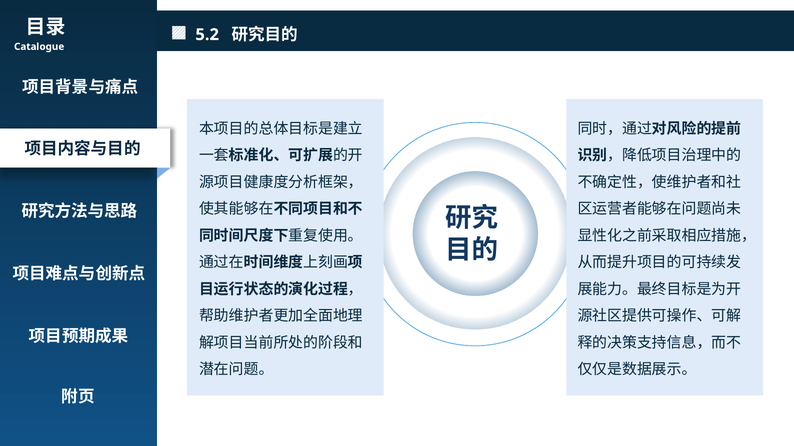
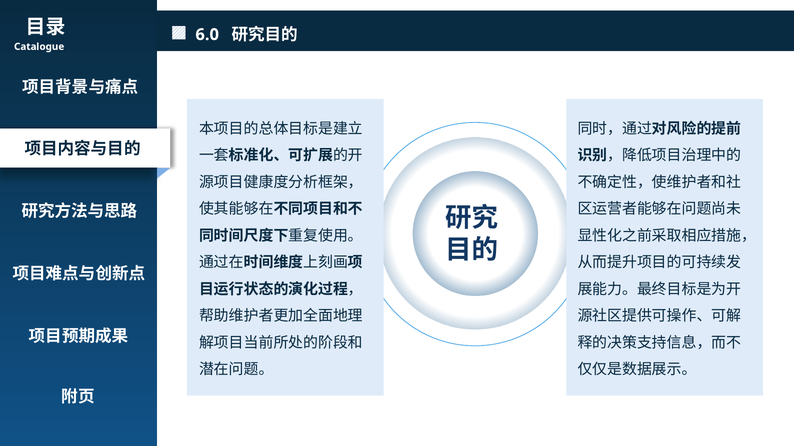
5.2: 5.2 -> 6.0
